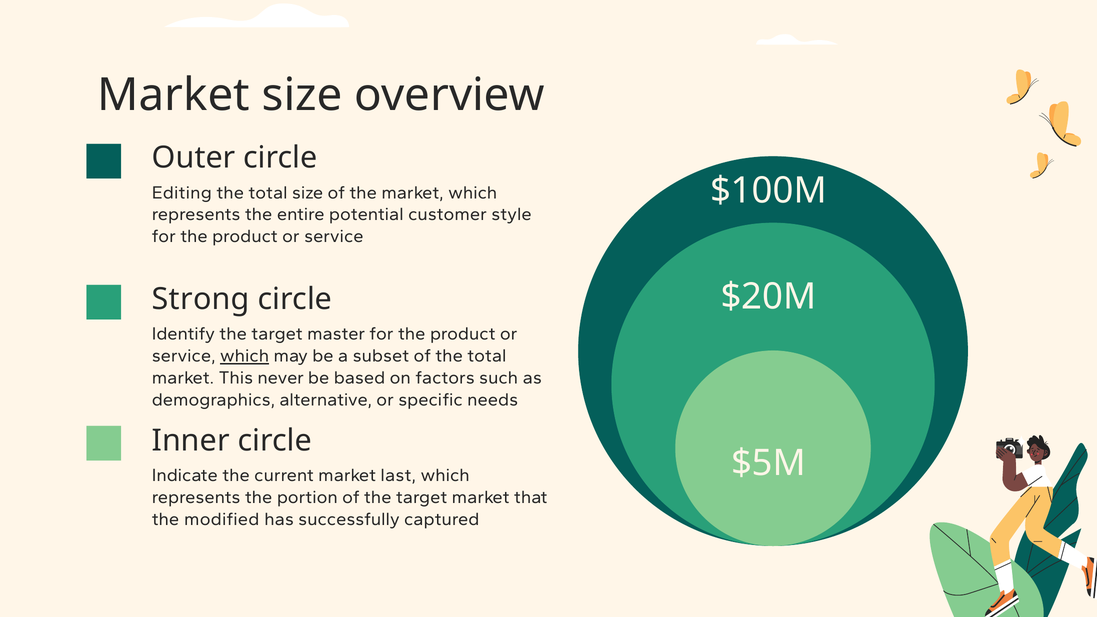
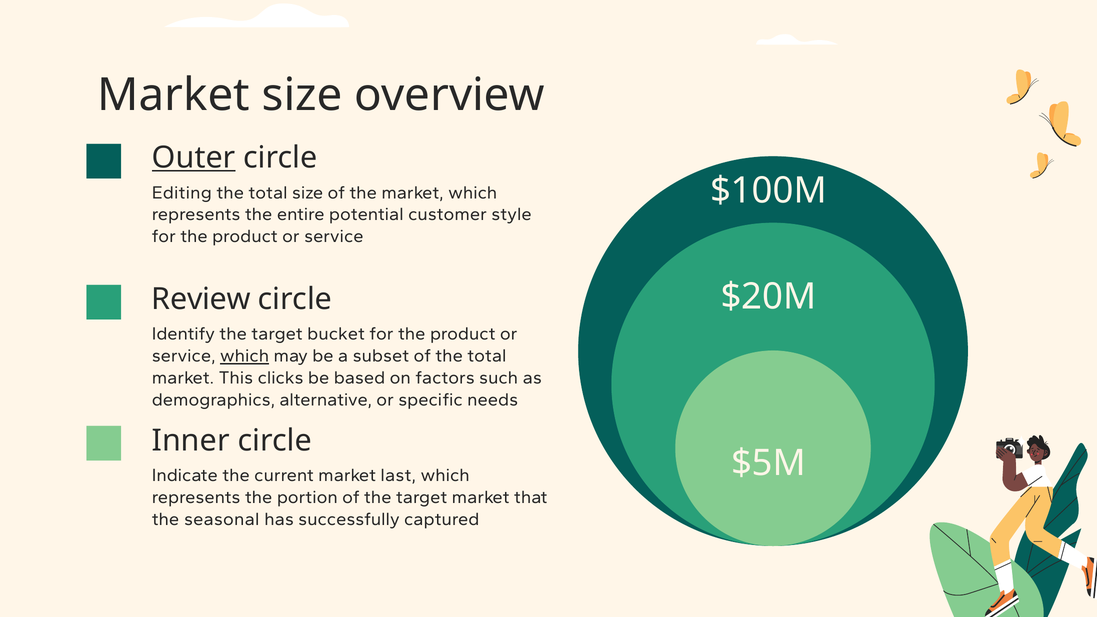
Outer underline: none -> present
Strong: Strong -> Review
master: master -> bucket
never: never -> clicks
modified: modified -> seasonal
